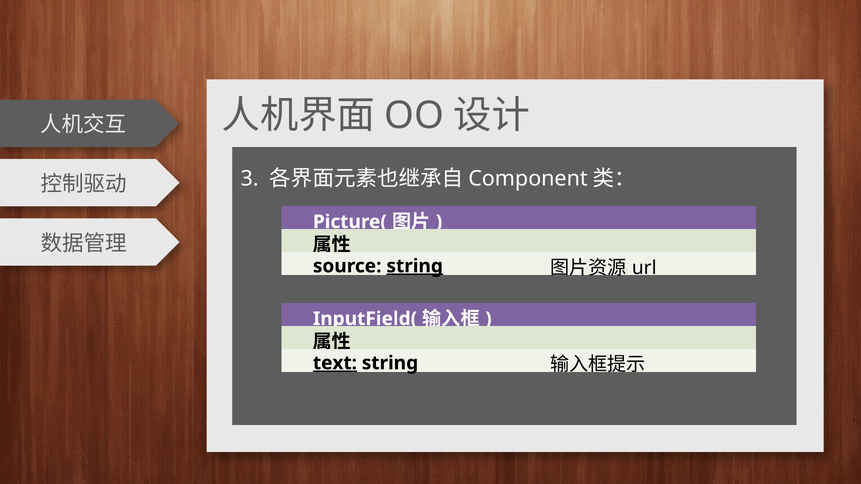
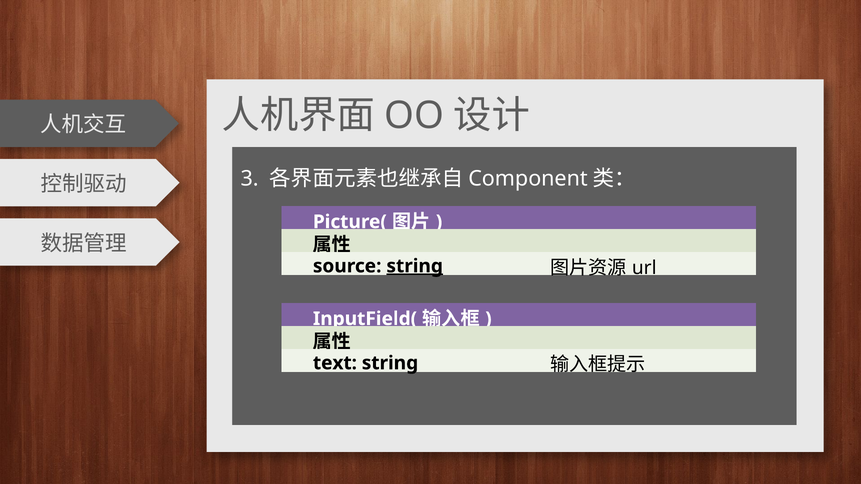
text underline: present -> none
